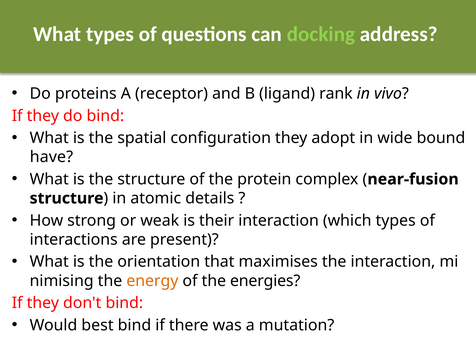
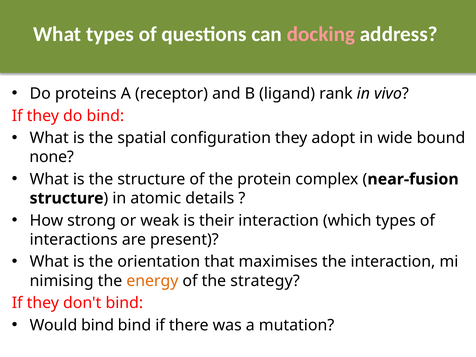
docking colour: light green -> pink
have: have -> none
energies: energies -> strategy
Would best: best -> bind
